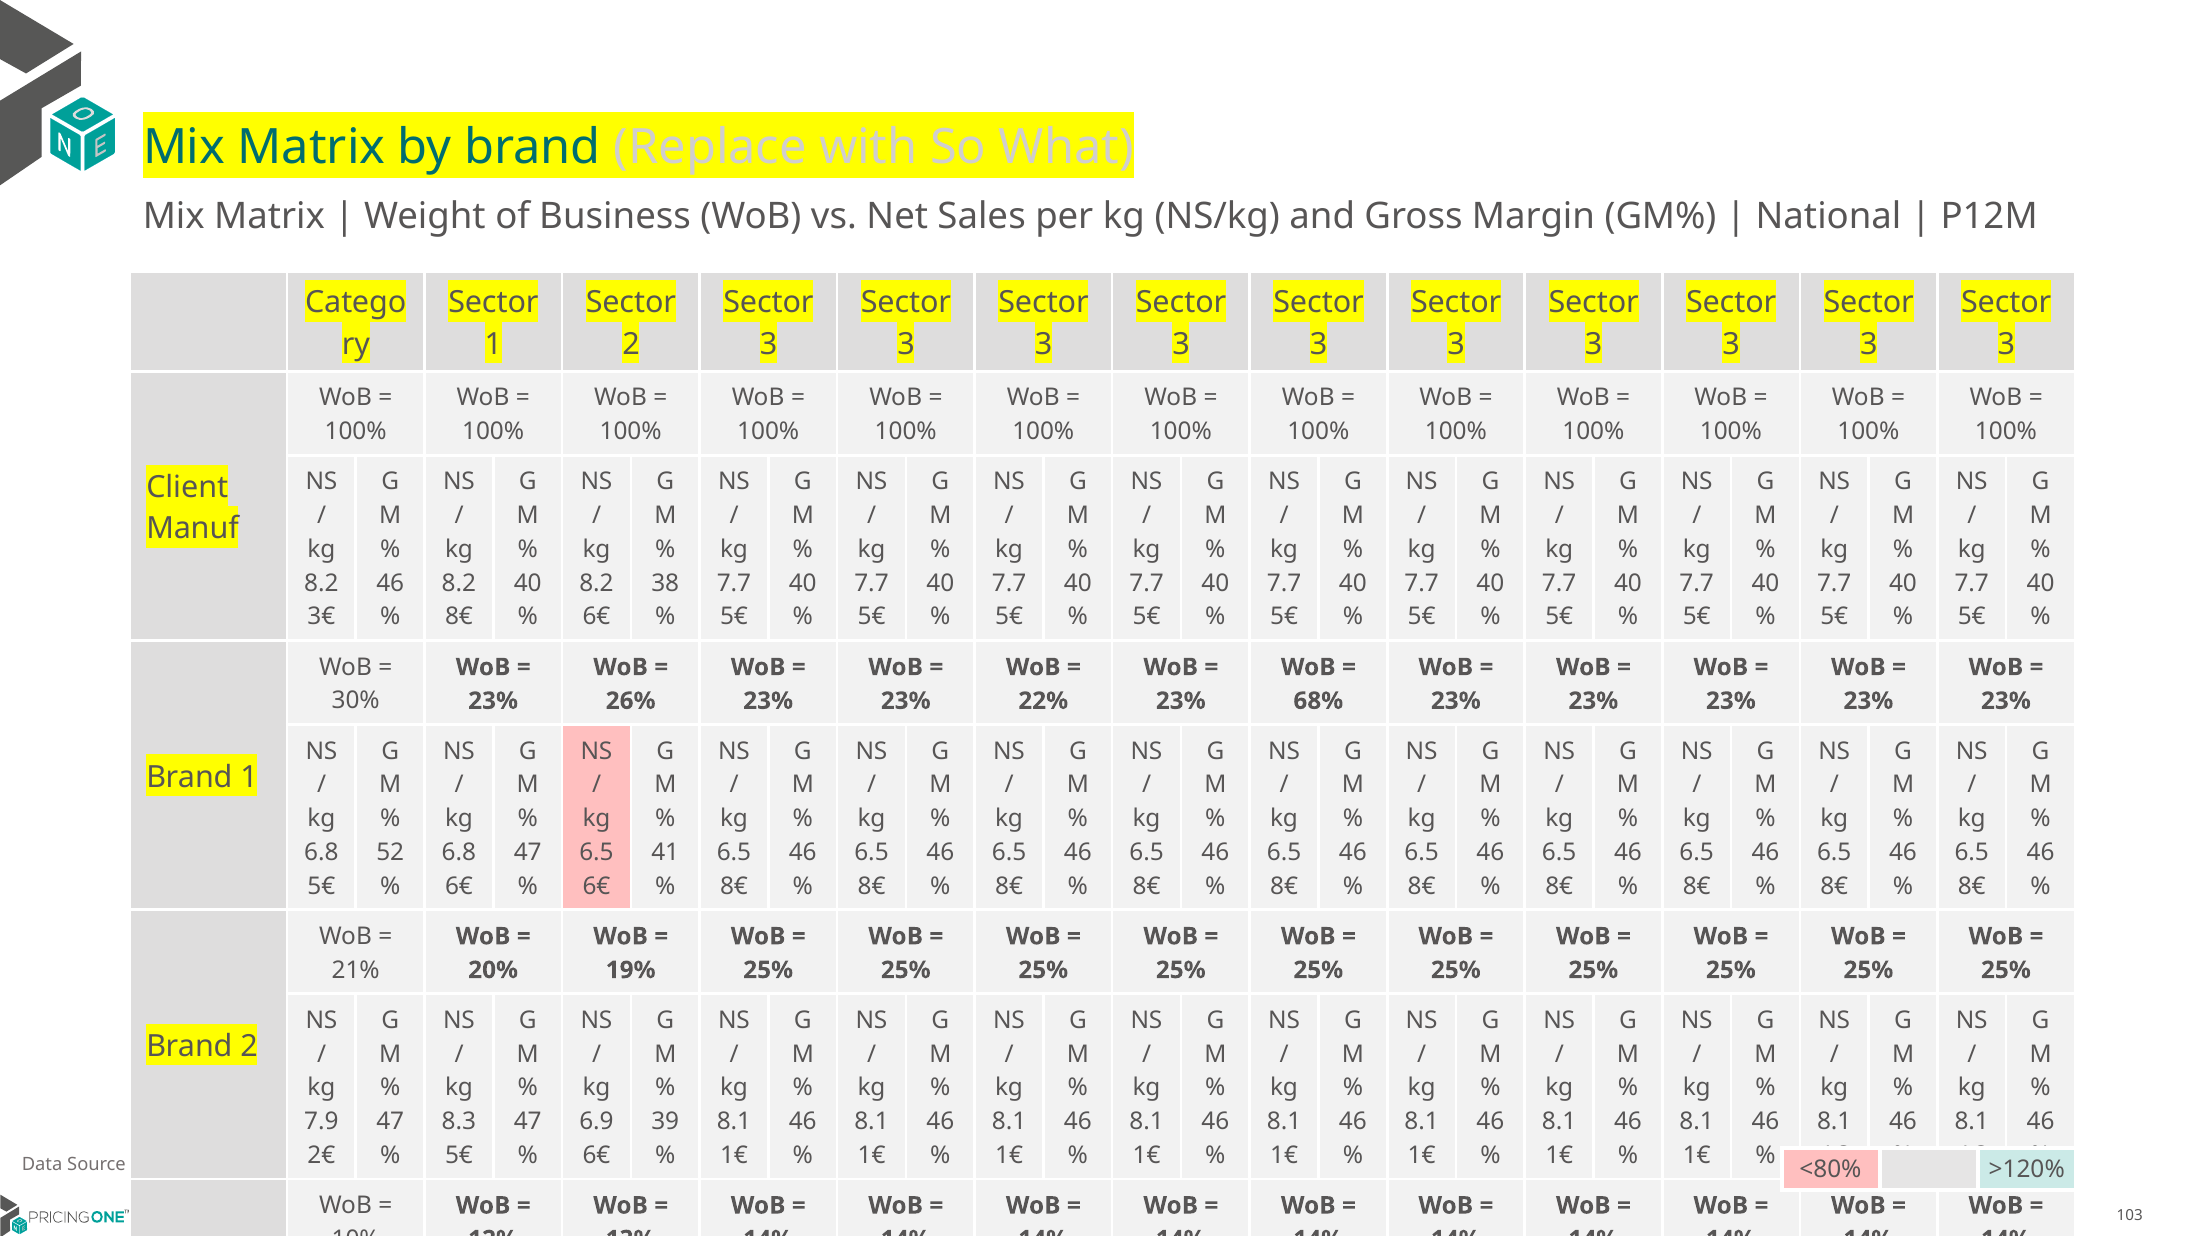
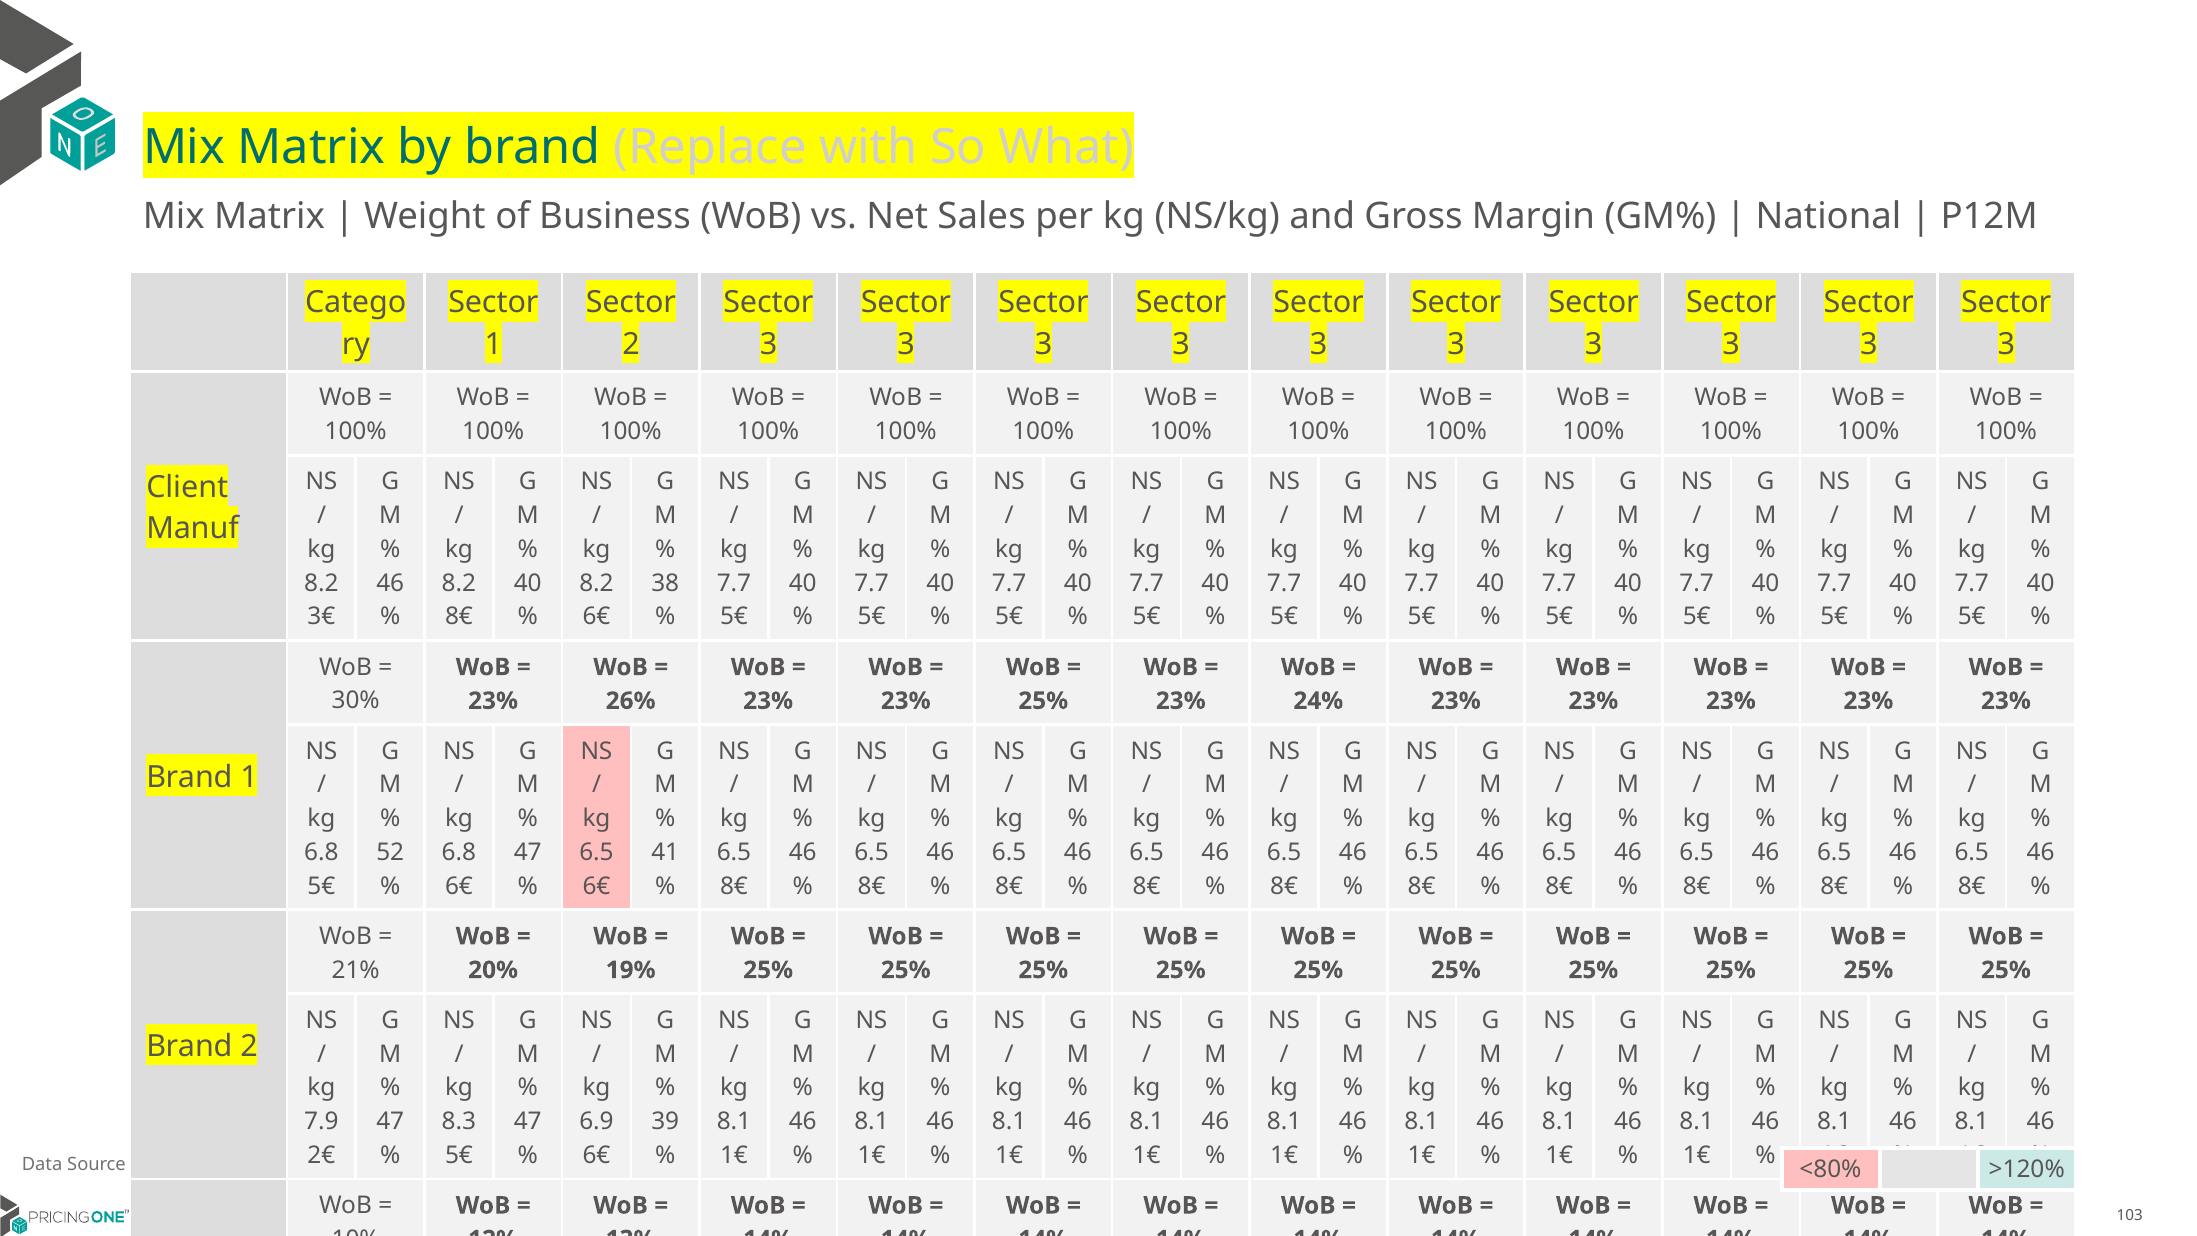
22% at (1043, 701): 22% -> 25%
68%: 68% -> 24%
